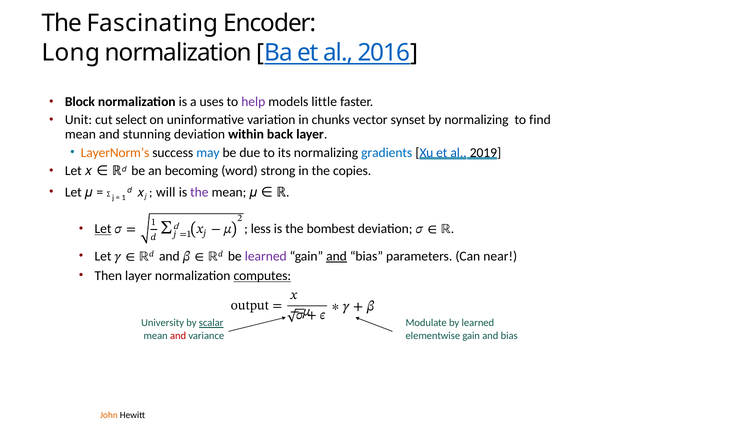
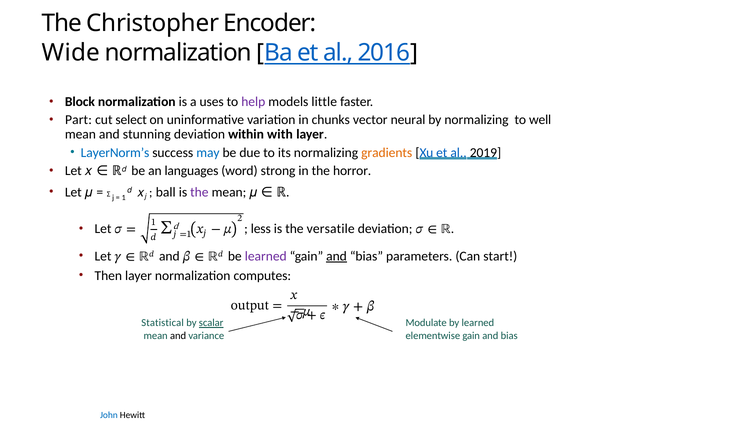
Fascinating: Fascinating -> Christopher
Long: Long -> Wide
Unit: Unit -> Part
synset: synset -> neural
find: find -> well
back: back -> with
LayerNorm’s colour: orange -> blue
gradients colour: blue -> orange
becoming: becoming -> languages
copies: copies -> horror
will: will -> ball
Let at (103, 229) underline: present -> none
bombest: bombest -> versatile
near: near -> start
computes underline: present -> none
University: University -> Statistical
and at (178, 336) colour: red -> black
John colour: orange -> blue
